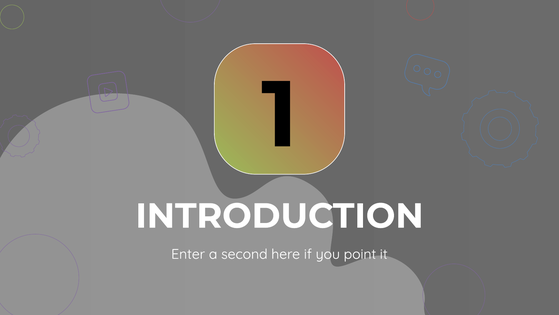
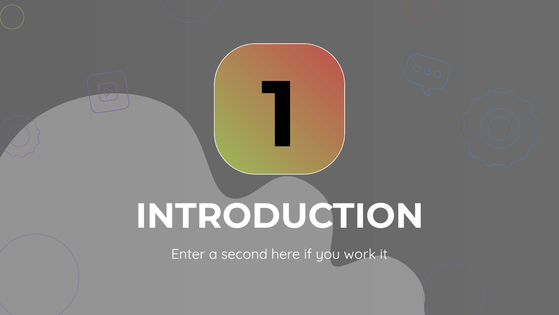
point: point -> work
